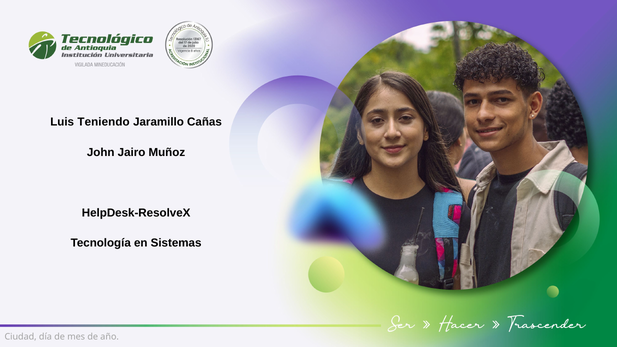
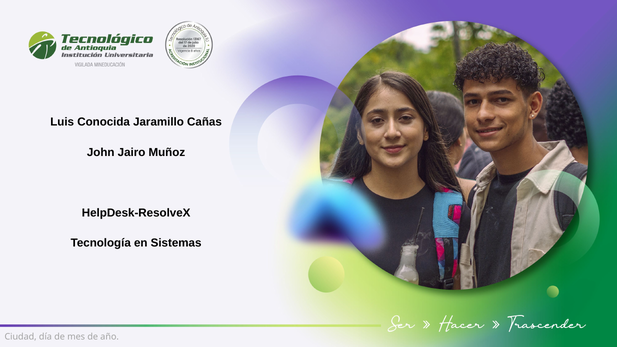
Teniendo: Teniendo -> Conocida
